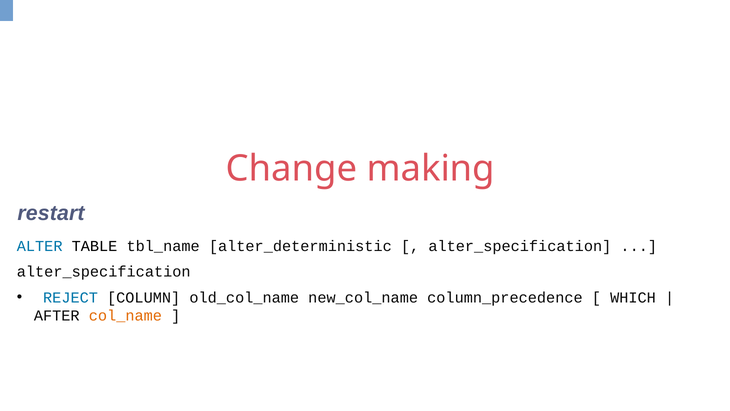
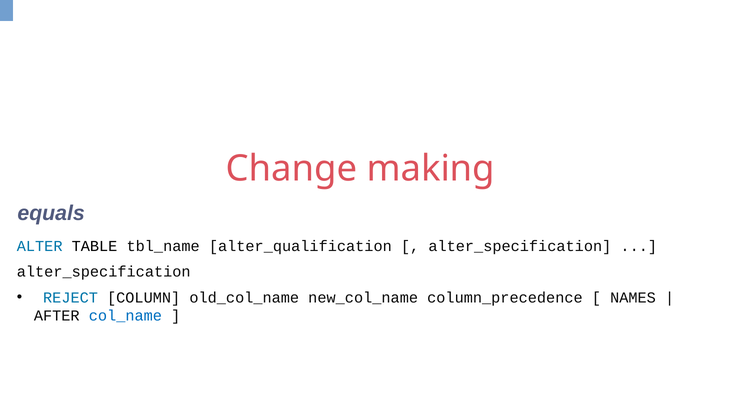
restart: restart -> equals
alter_deterministic: alter_deterministic -> alter_qualification
WHICH: WHICH -> NAMES
col_name colour: orange -> blue
